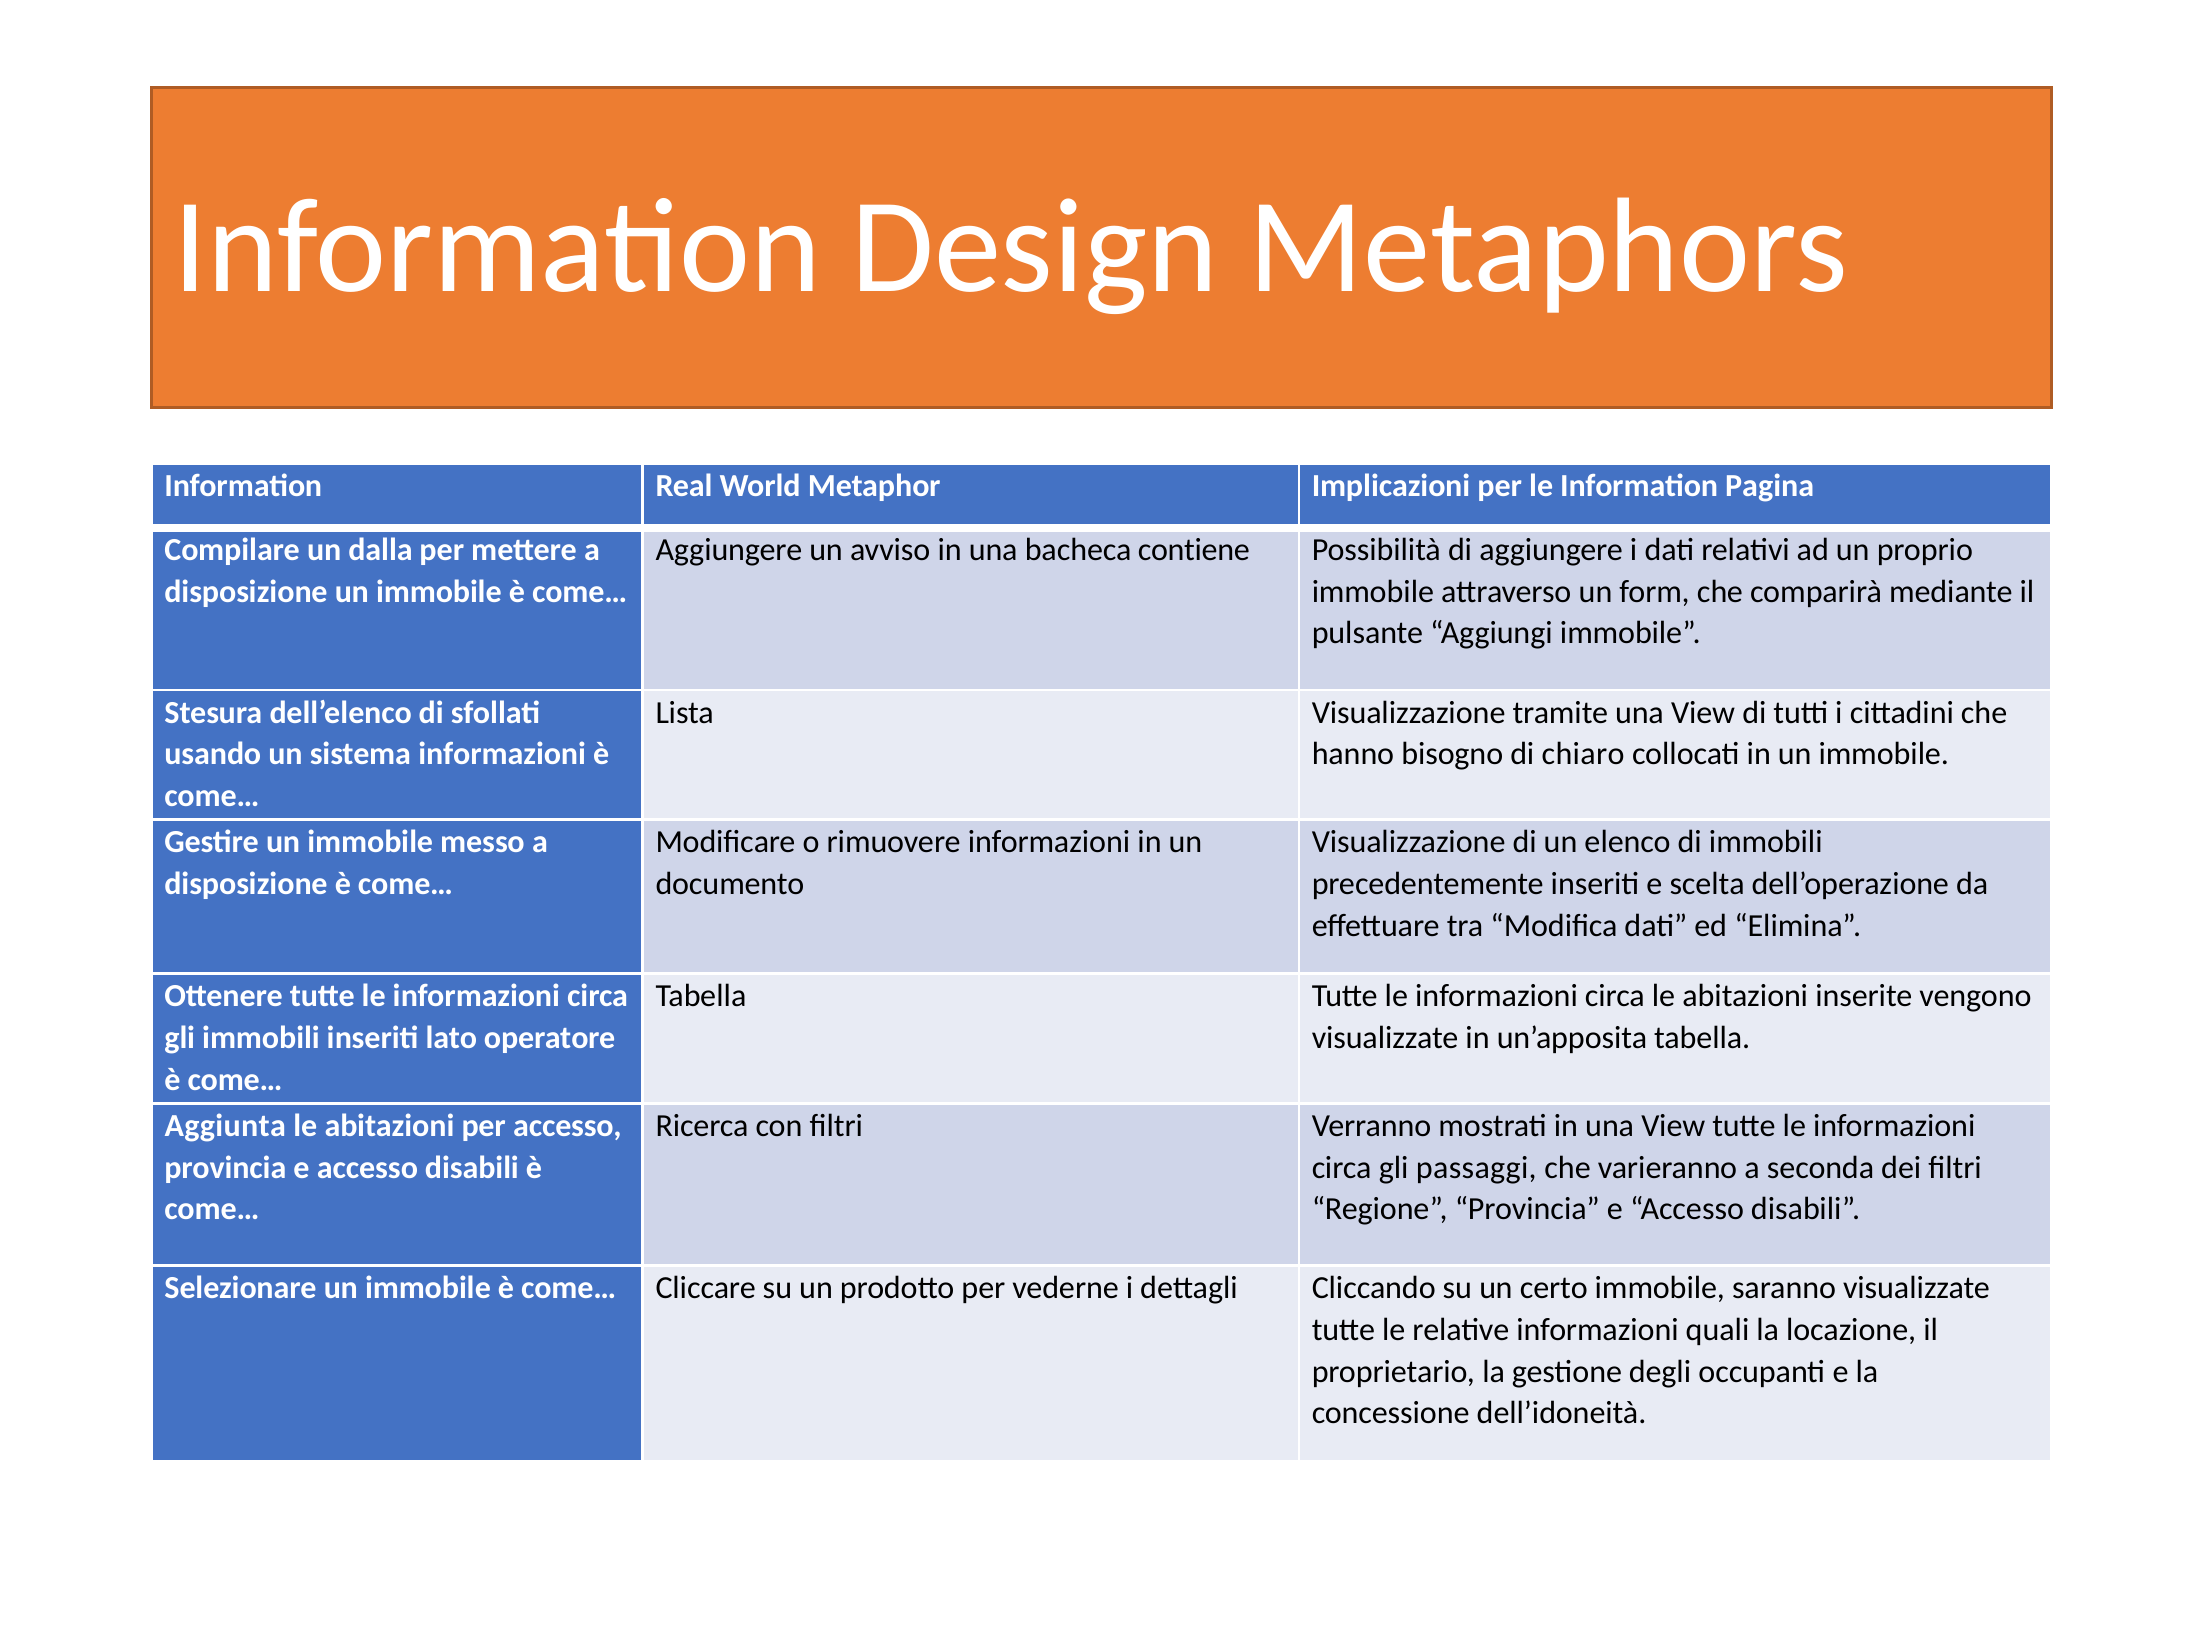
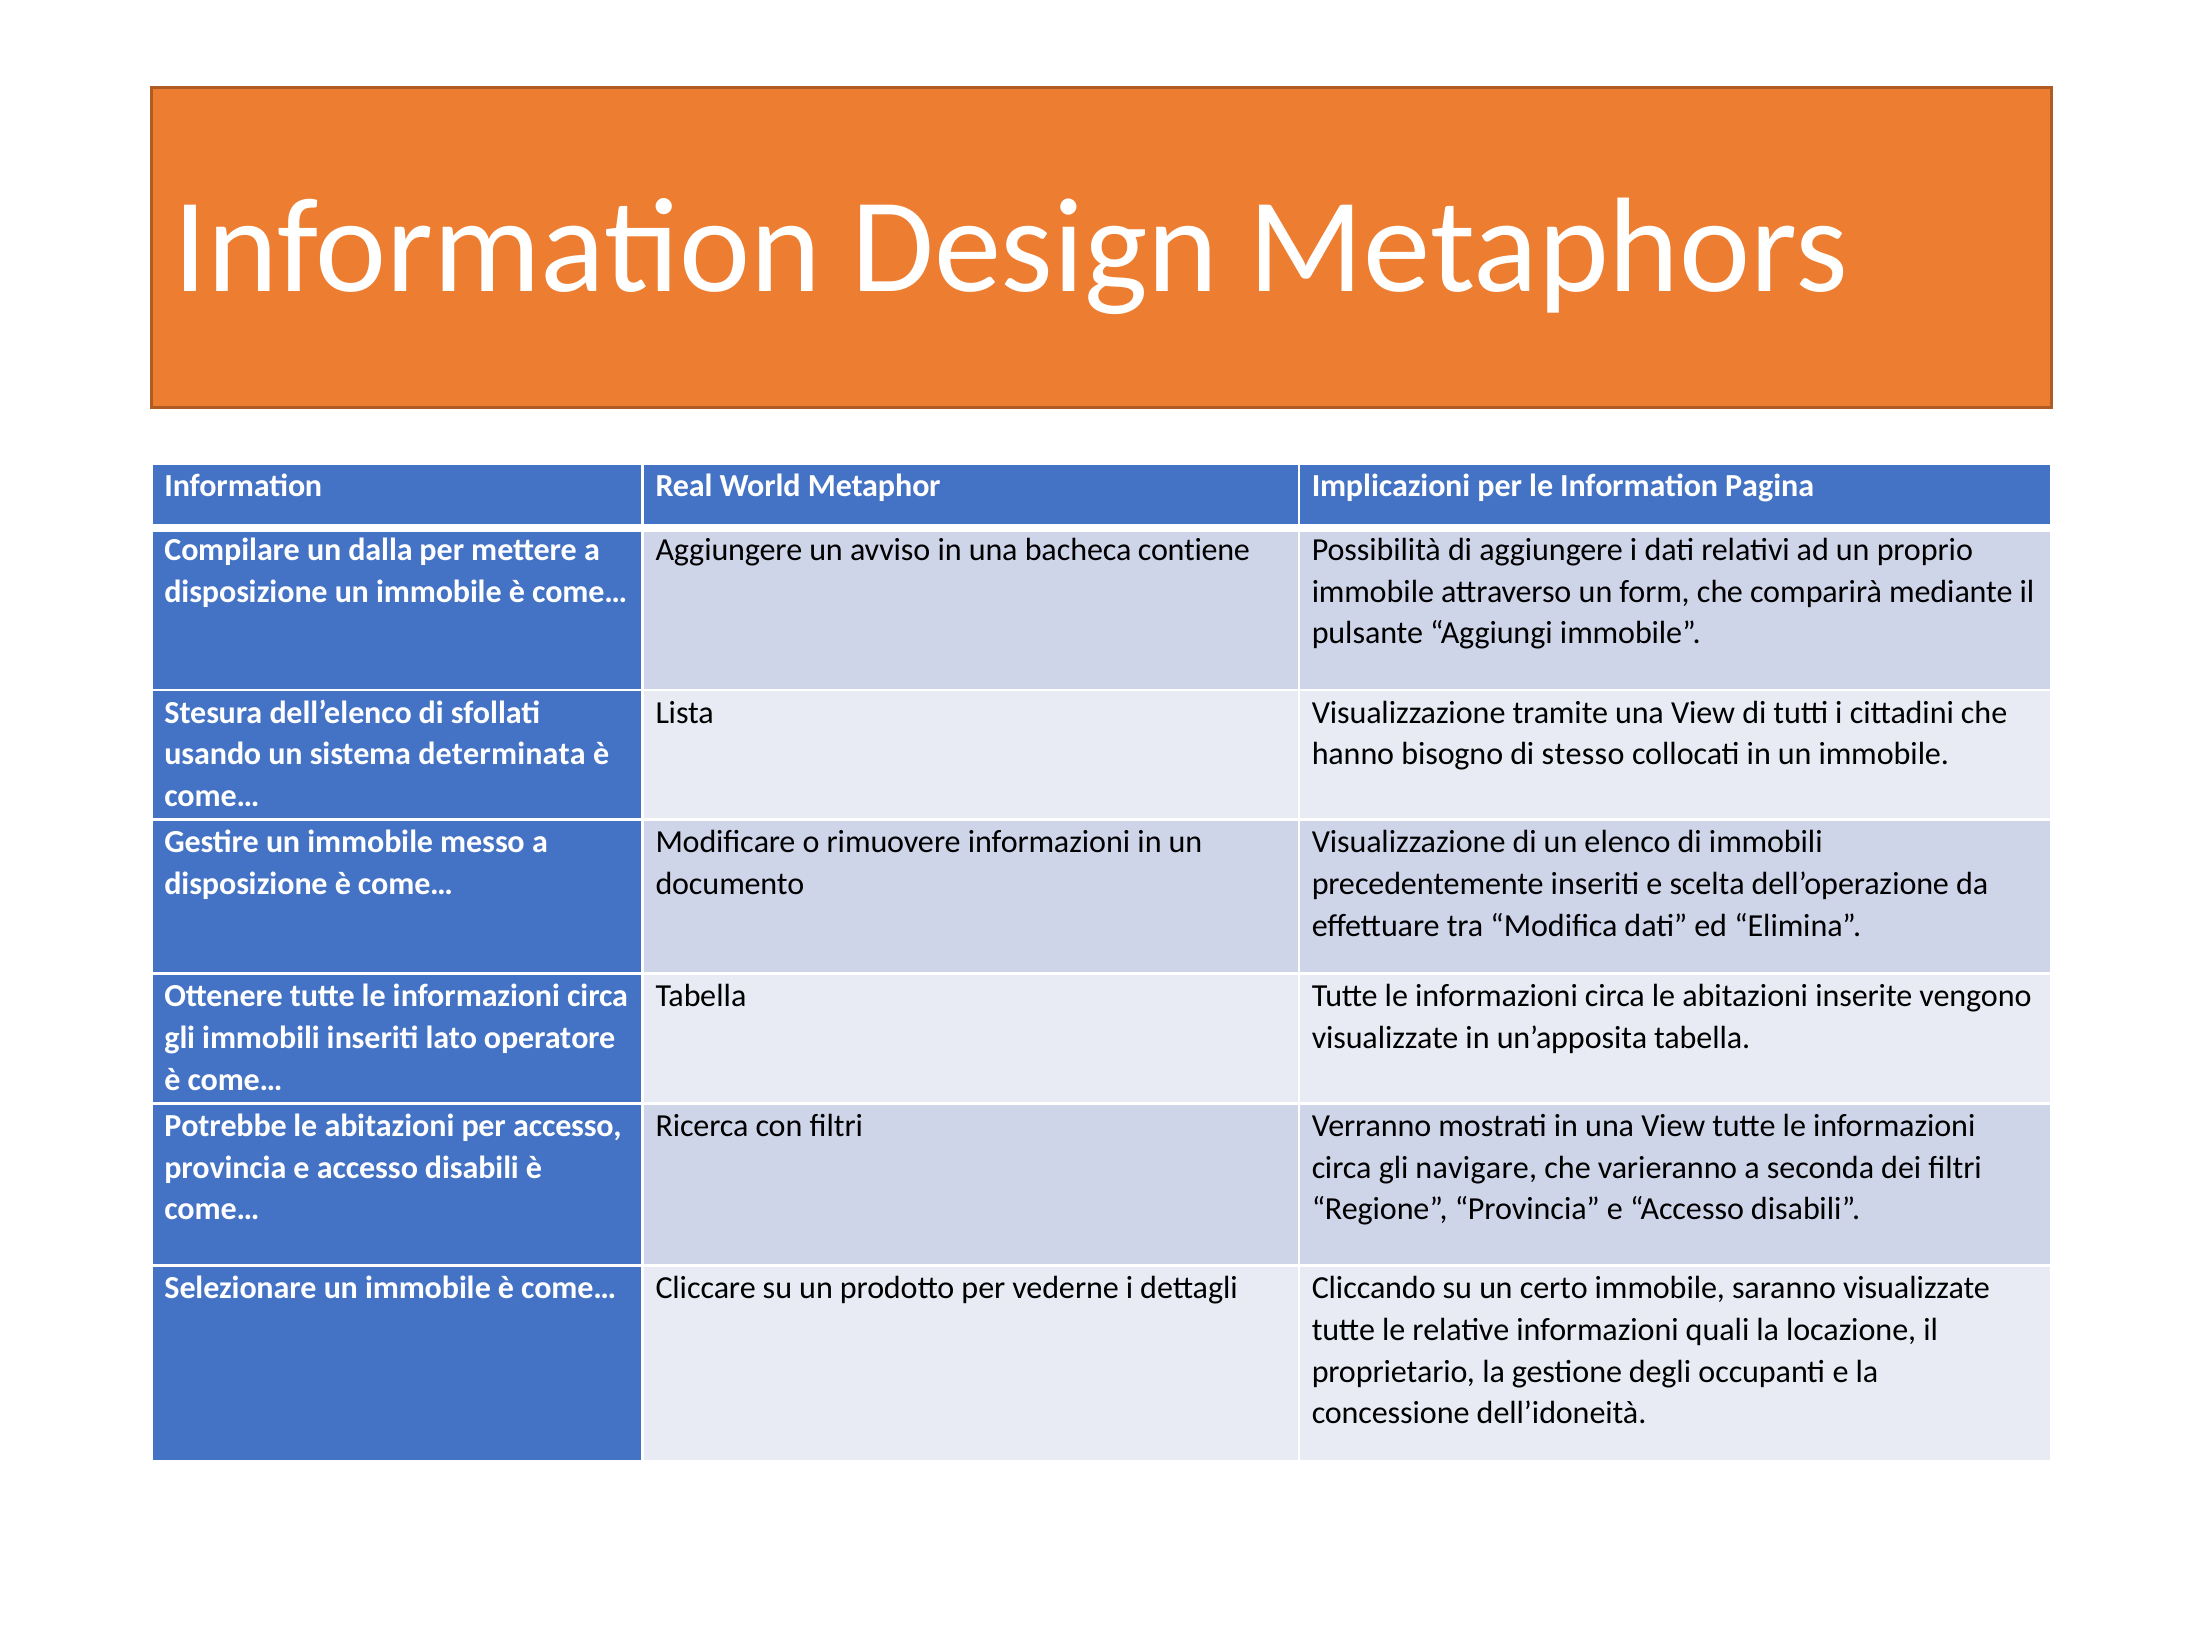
sistema informazioni: informazioni -> determinata
chiaro: chiaro -> stesso
Aggiunta: Aggiunta -> Potrebbe
passaggi: passaggi -> navigare
